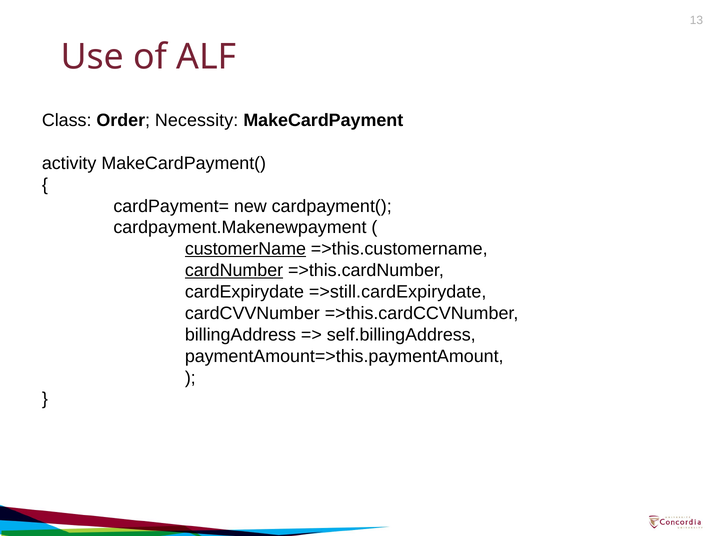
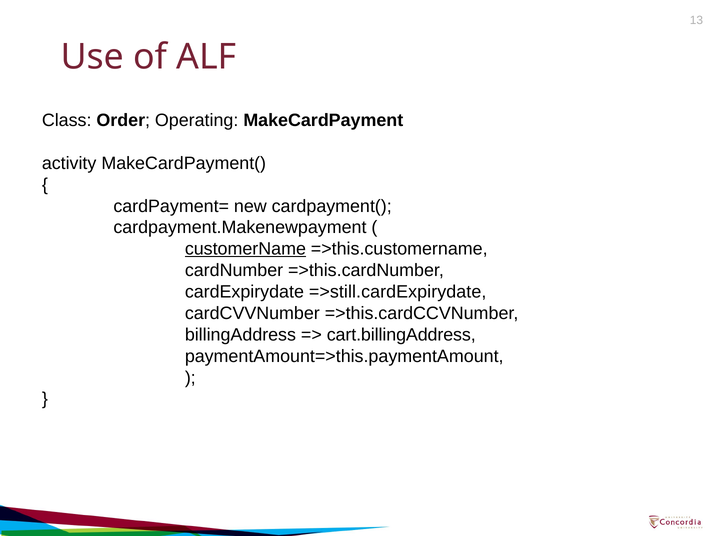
Necessity: Necessity -> Operating
cardNumber underline: present -> none
self.billingAddress: self.billingAddress -> cart.billingAddress
